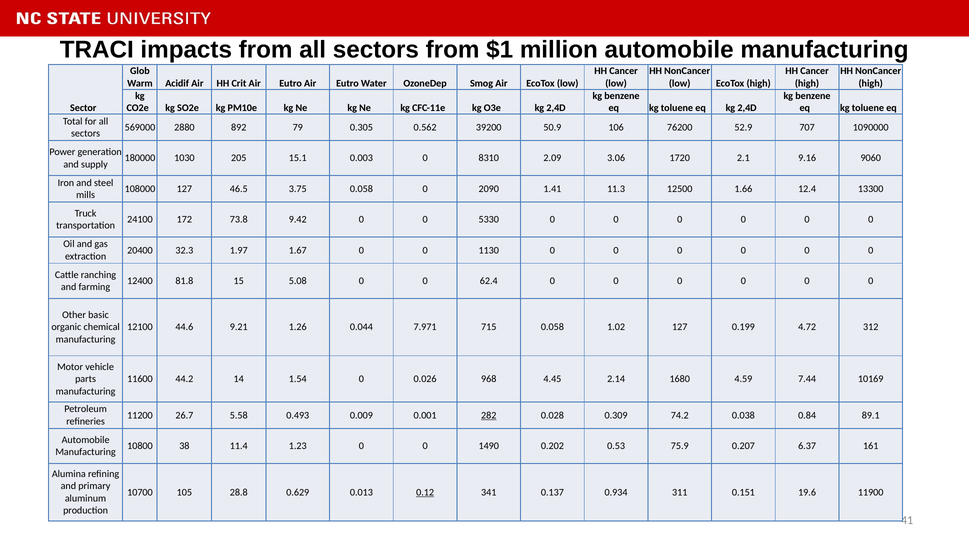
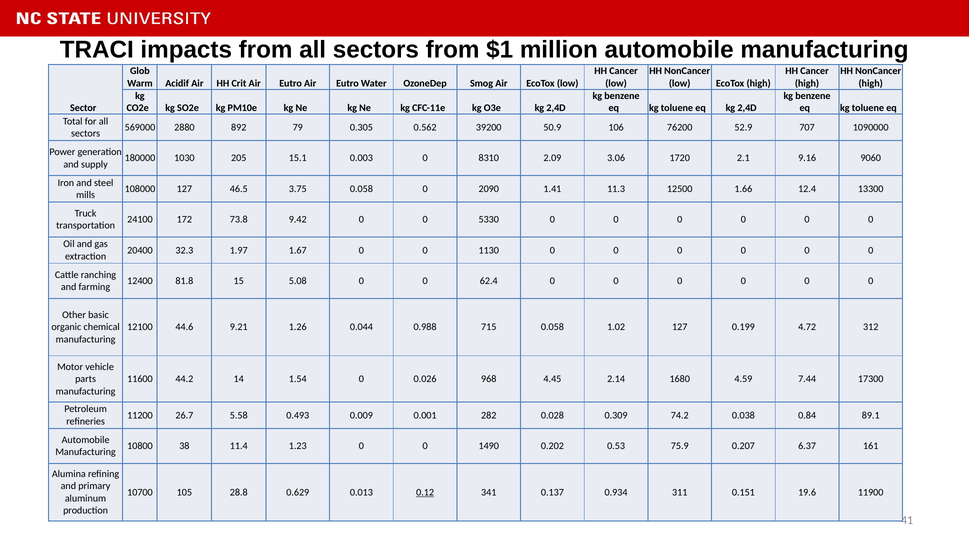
7.971: 7.971 -> 0.988
10169: 10169 -> 17300
282 underline: present -> none
